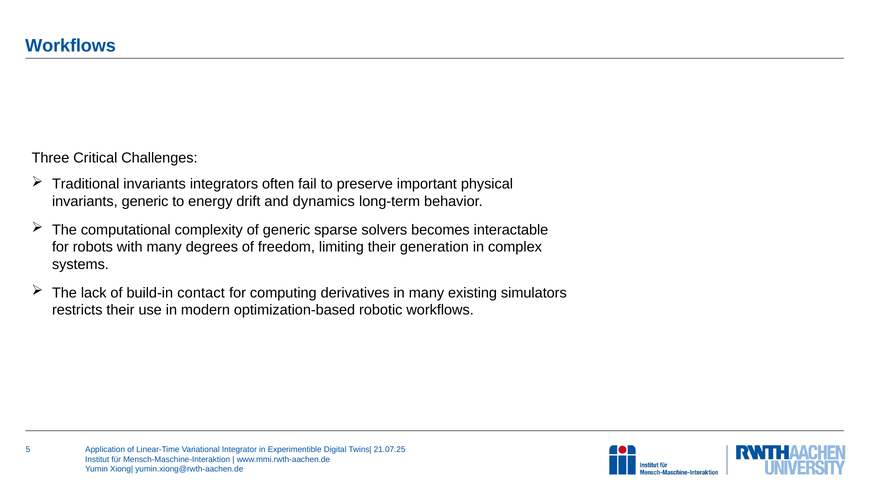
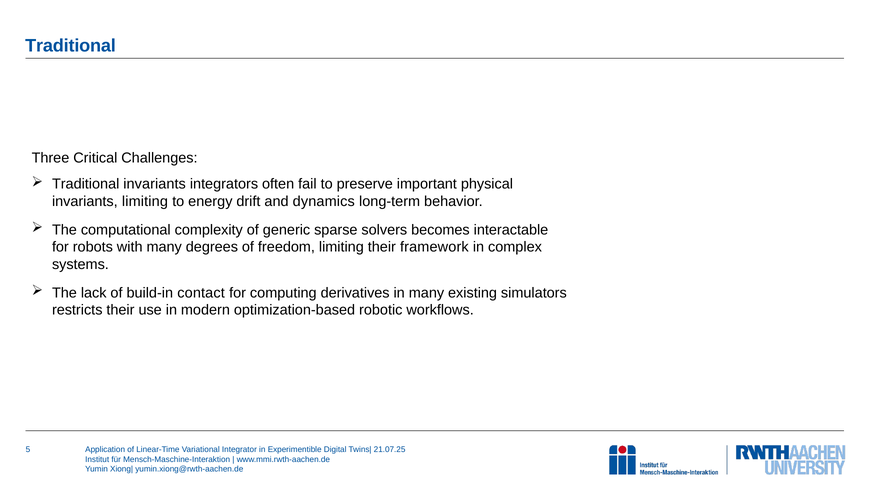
Workflows at (71, 46): Workflows -> Traditional
invariants generic: generic -> limiting
generation: generation -> framework
